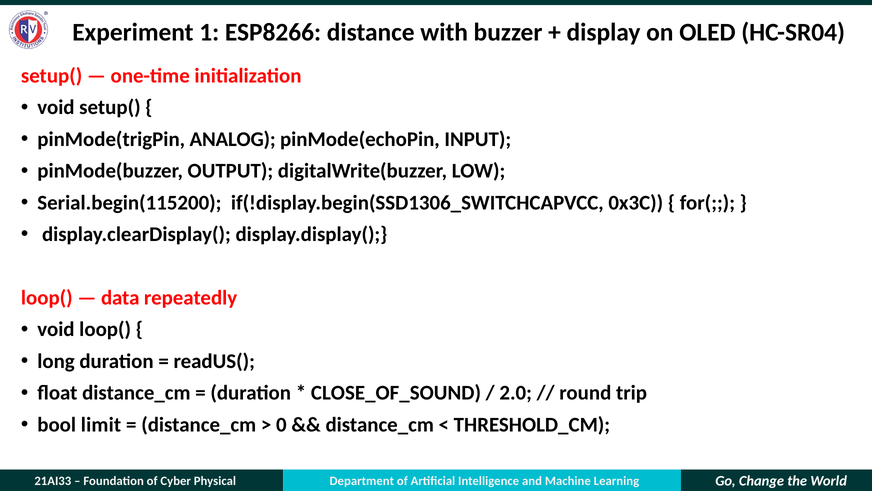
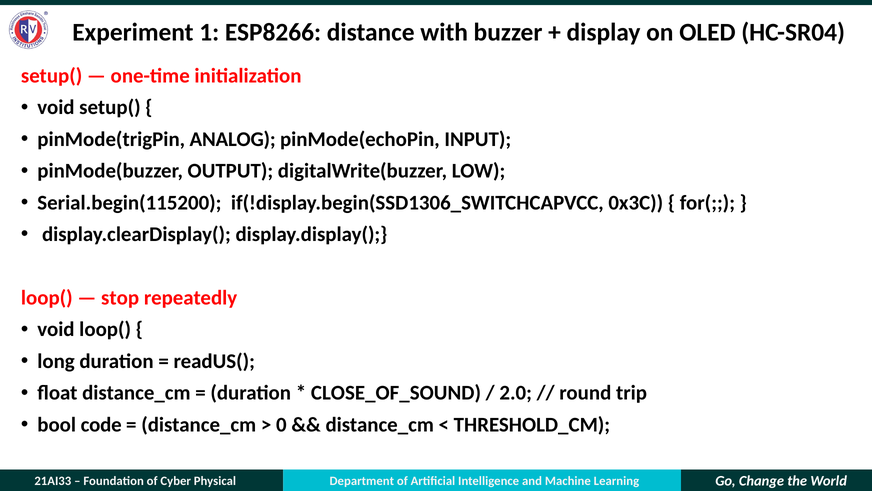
data: data -> stop
limit: limit -> code
